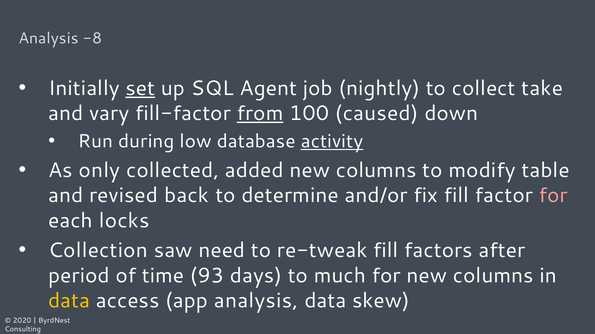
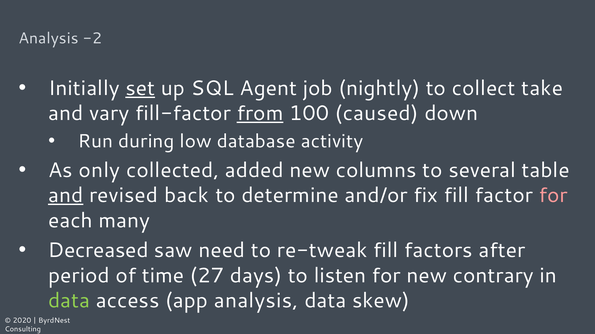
-8: -8 -> -2
activity underline: present -> none
modify: modify -> several
and at (66, 196) underline: none -> present
locks: locks -> many
Collection: Collection -> Decreased
93: 93 -> 27
much: much -> listen
for new columns: columns -> contrary
data at (69, 301) colour: yellow -> light green
